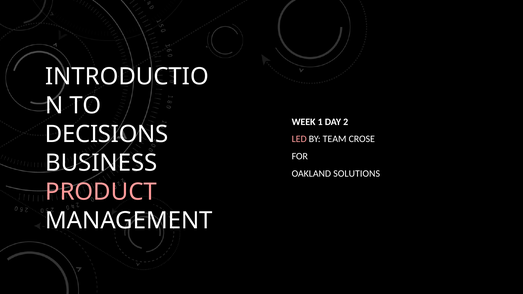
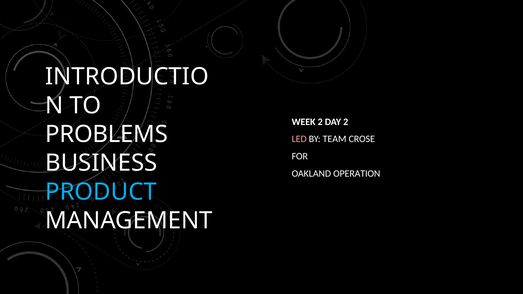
WEEK 1: 1 -> 2
DECISIONS: DECISIONS -> PROBLEMS
SOLUTIONS: SOLUTIONS -> OPERATION
PRODUCT colour: pink -> light blue
